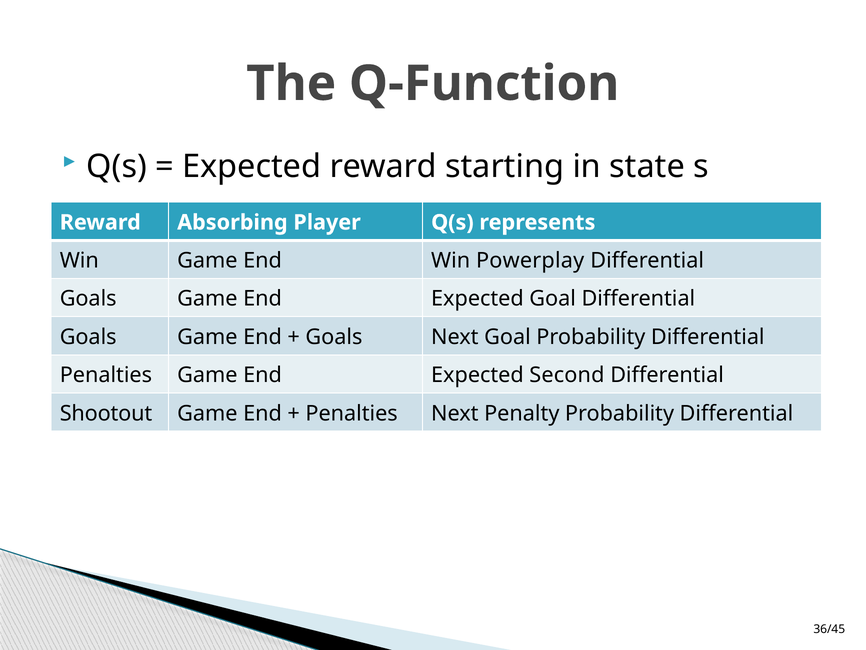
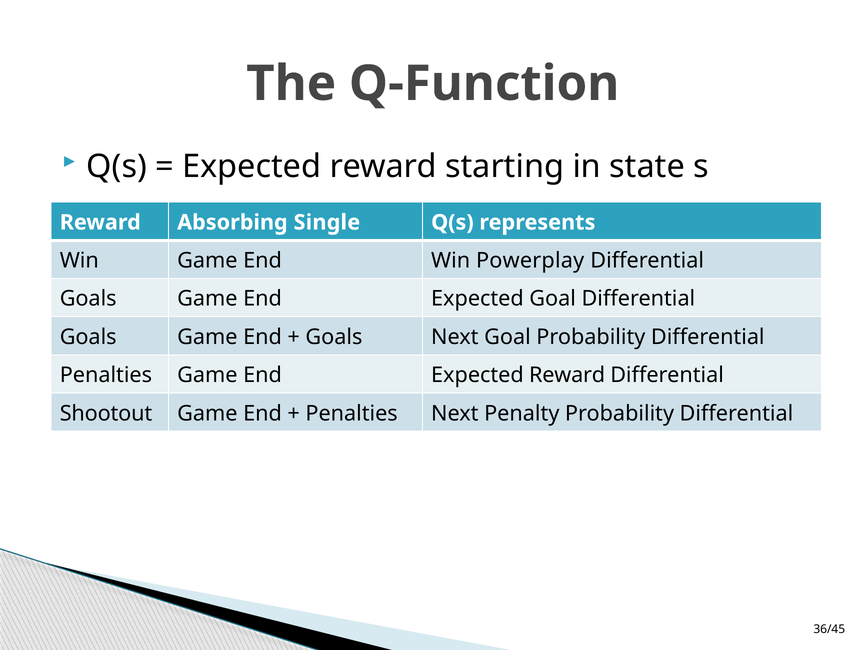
Player: Player -> Single
End Expected Second: Second -> Reward
